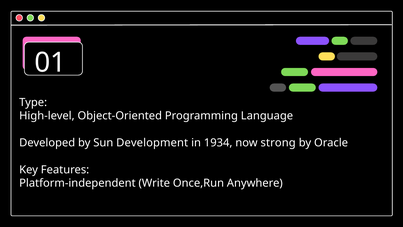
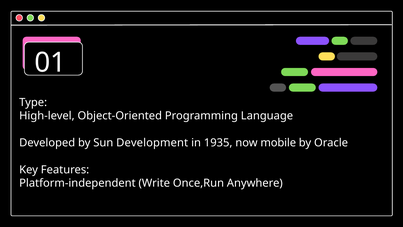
1934: 1934 -> 1935
strong: strong -> mobile
